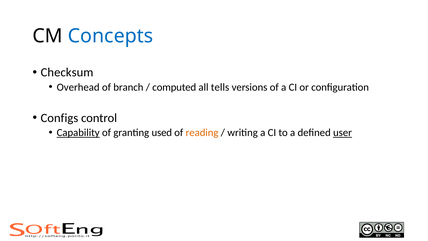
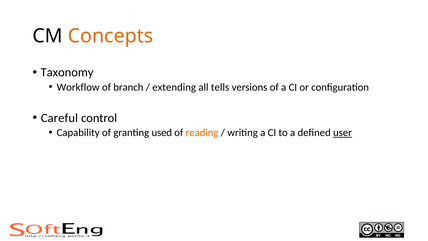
Concepts colour: blue -> orange
Checksum: Checksum -> Taxonomy
Overhead: Overhead -> Workflow
computed: computed -> extending
Configs: Configs -> Careful
Capability underline: present -> none
